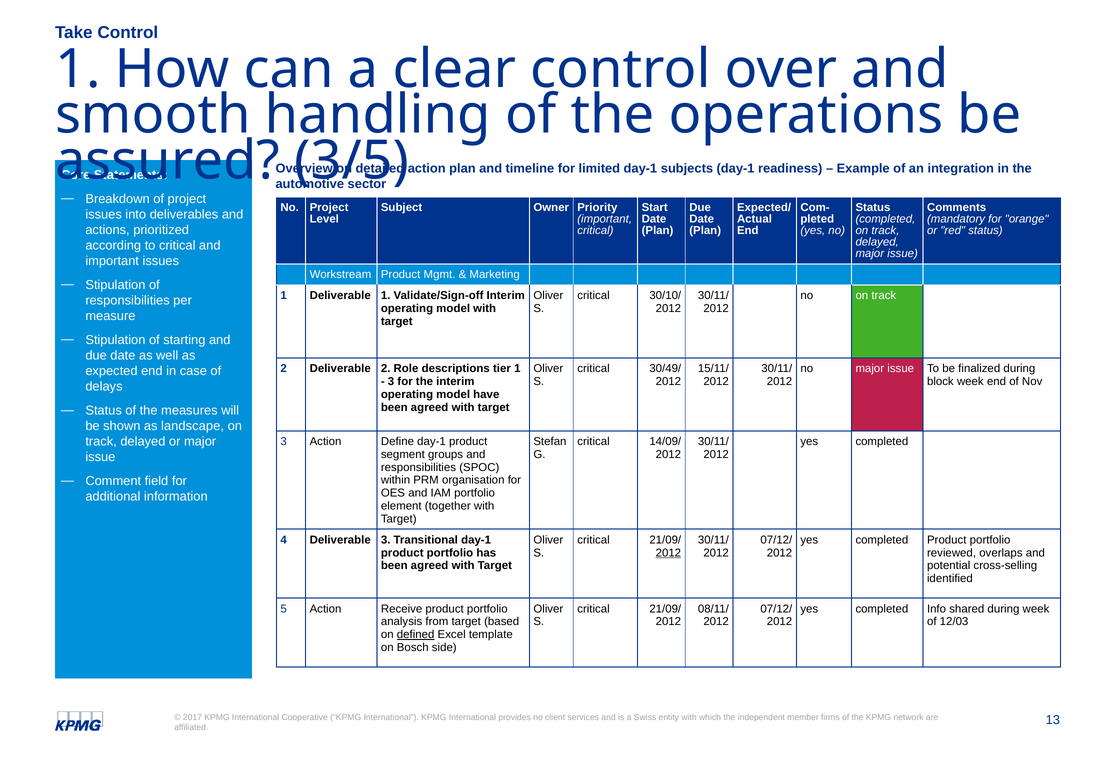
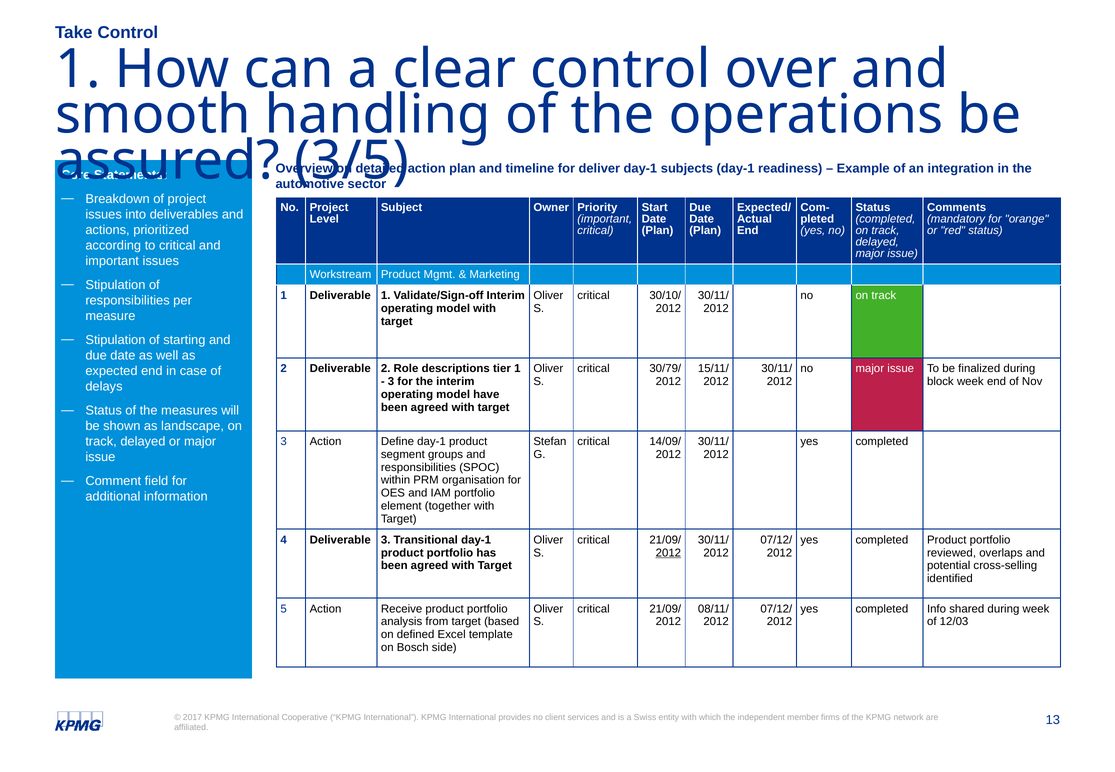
limited: limited -> deliver
30/49/: 30/49/ -> 30/79/
defined underline: present -> none
